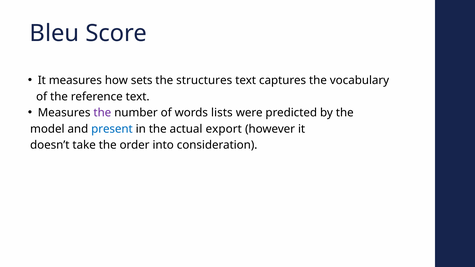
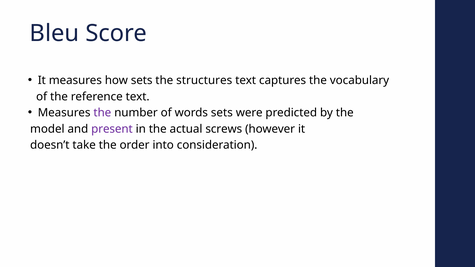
words lists: lists -> sets
present colour: blue -> purple
export: export -> screws
